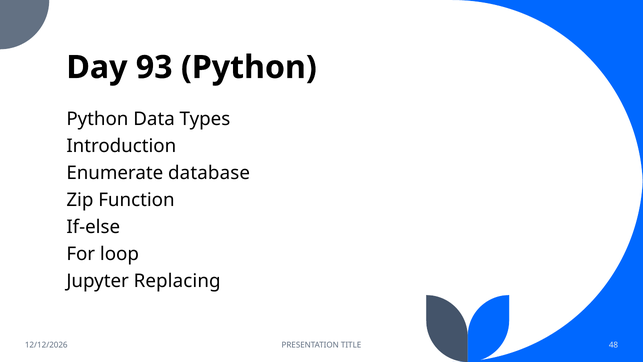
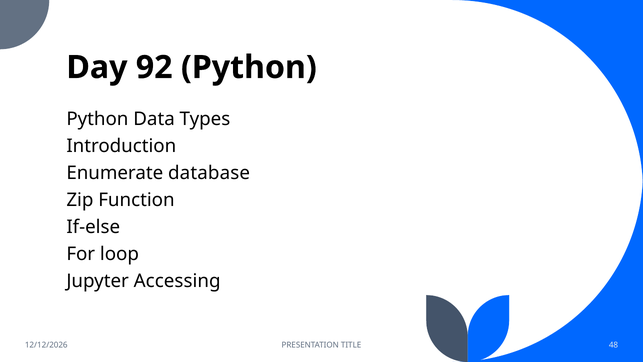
93: 93 -> 92
Replacing: Replacing -> Accessing
